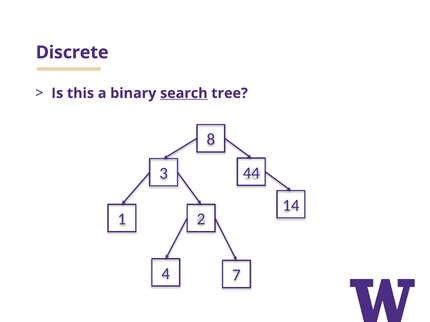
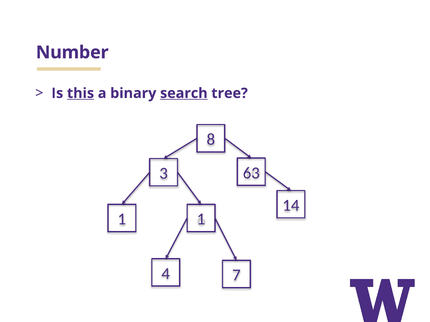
Discrete: Discrete -> Number
this underline: none -> present
44: 44 -> 63
1 2: 2 -> 1
